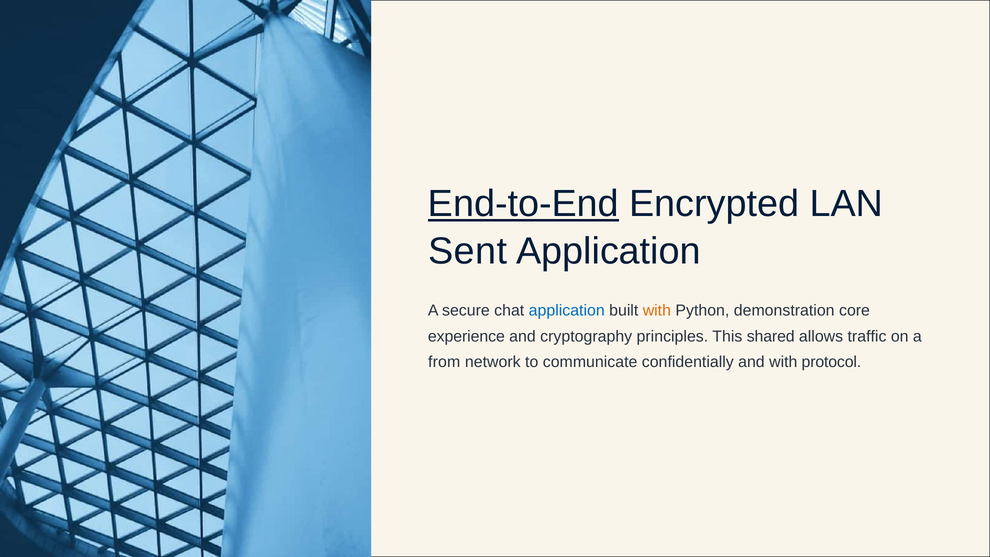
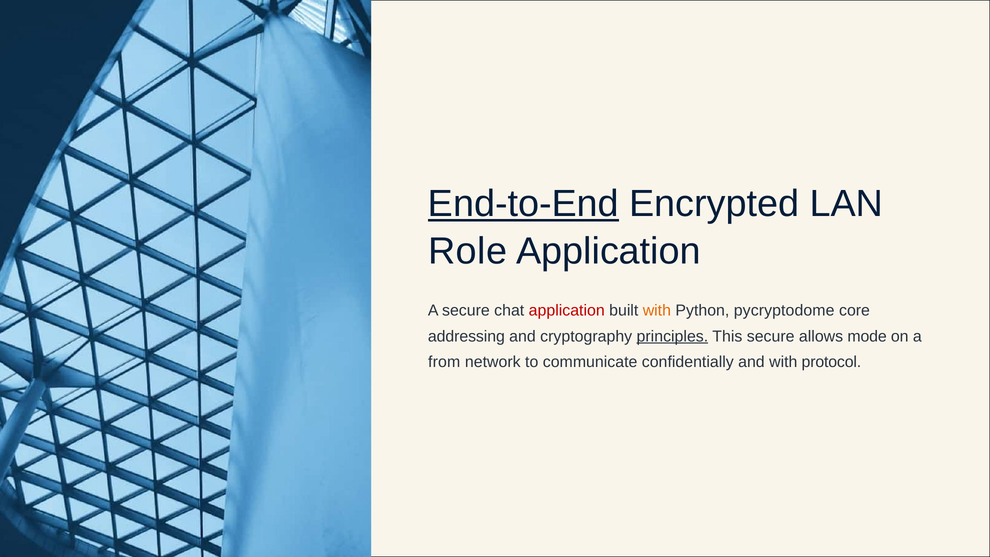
Sent: Sent -> Role
application at (567, 311) colour: blue -> red
demonstration: demonstration -> pycryptodome
experience: experience -> addressing
principles underline: none -> present
This shared: shared -> secure
traffic: traffic -> mode
